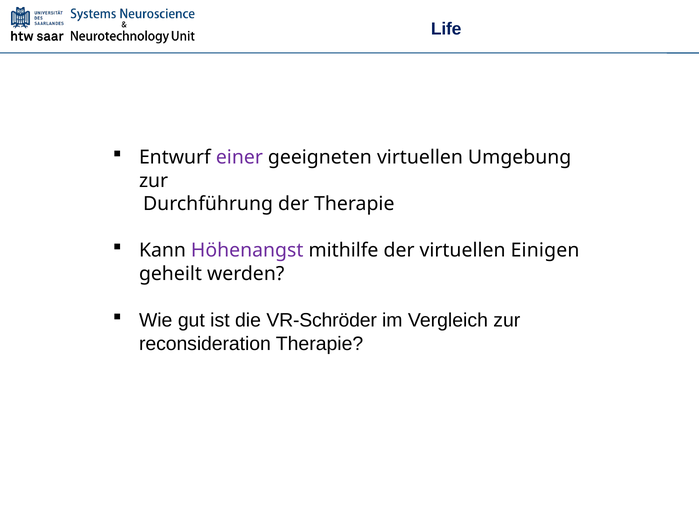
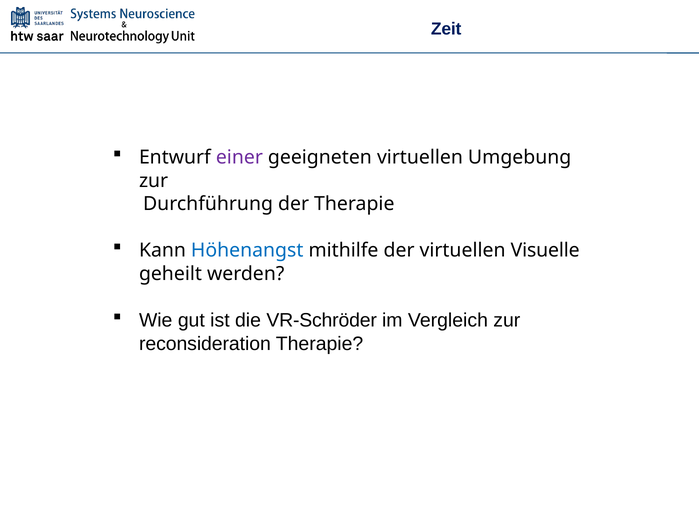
Life: Life -> Zeit
Höhenangst colour: purple -> blue
Einigen: Einigen -> Visuelle
